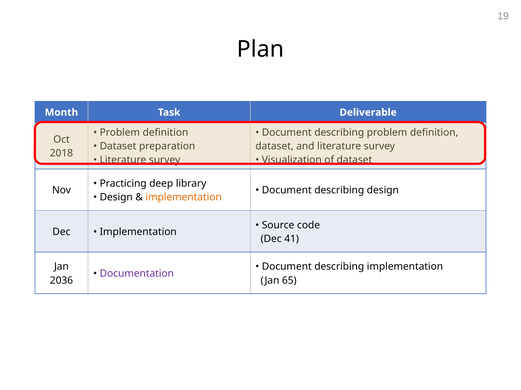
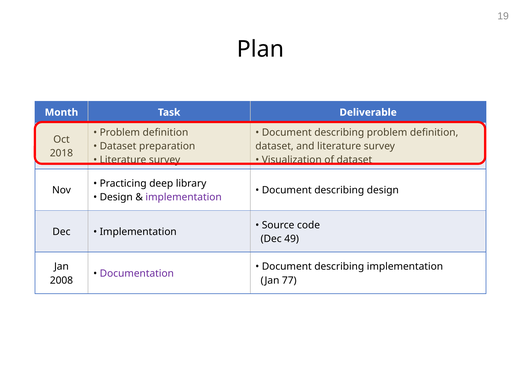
implementation at (184, 198) colour: orange -> purple
41: 41 -> 49
2036: 2036 -> 2008
65: 65 -> 77
